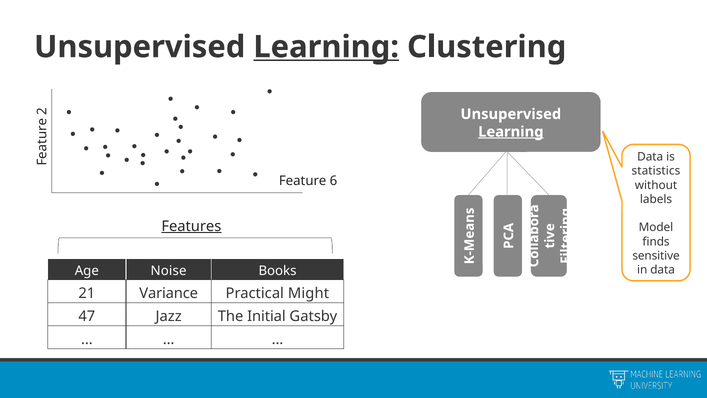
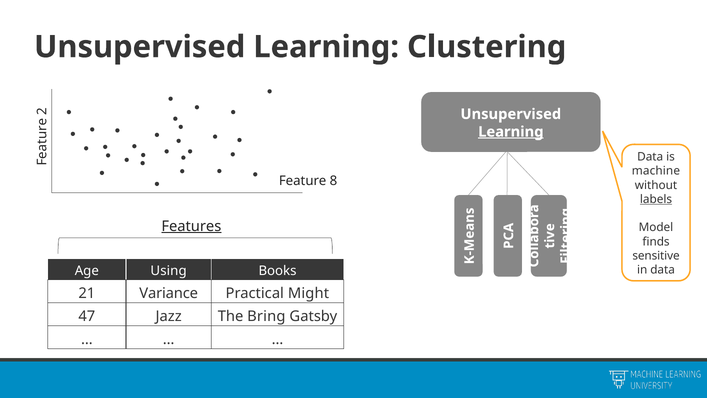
Learning at (326, 47) underline: present -> none
statistics: statistics -> machine
6: 6 -> 8
labels underline: none -> present
Noise: Noise -> Using
Initial: Initial -> Bring
